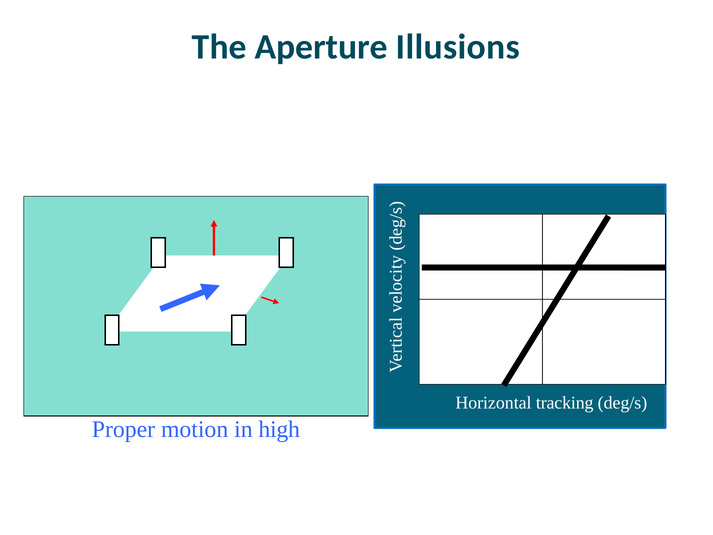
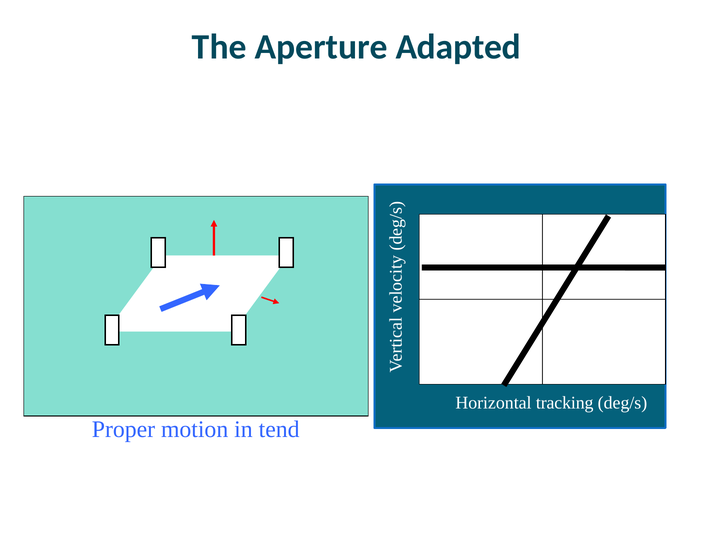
Illusions: Illusions -> Adapted
high: high -> tend
